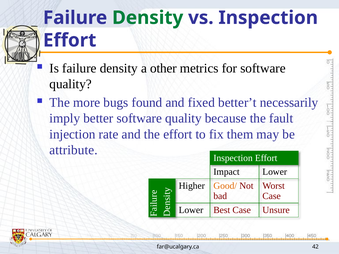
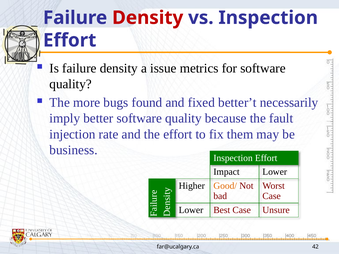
Density at (148, 18) colour: green -> red
other: other -> issue
attribute: attribute -> business
